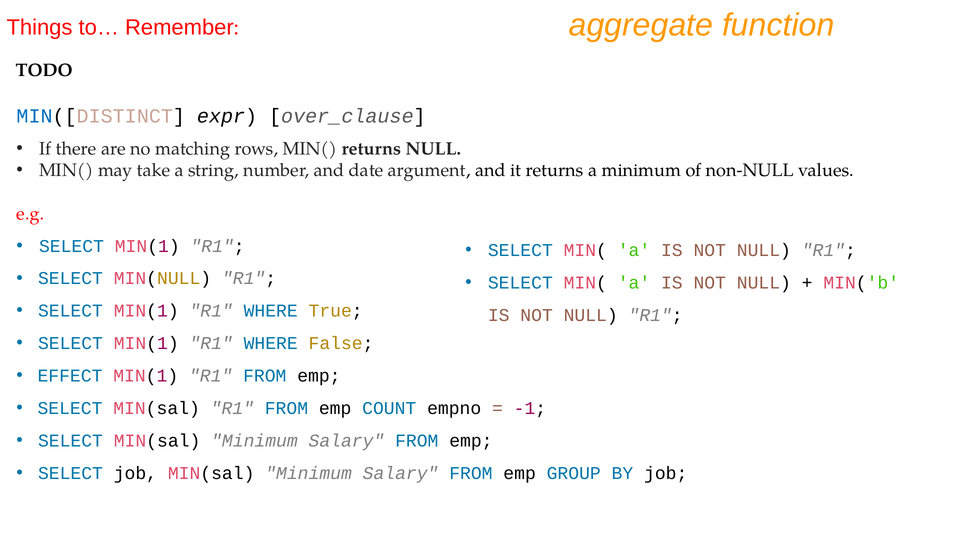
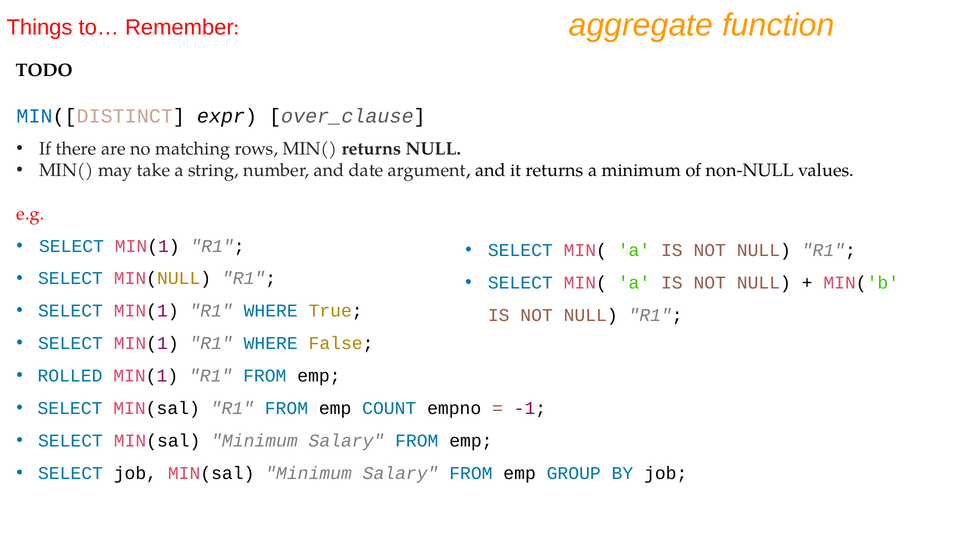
EFFECT: EFFECT -> ROLLED
